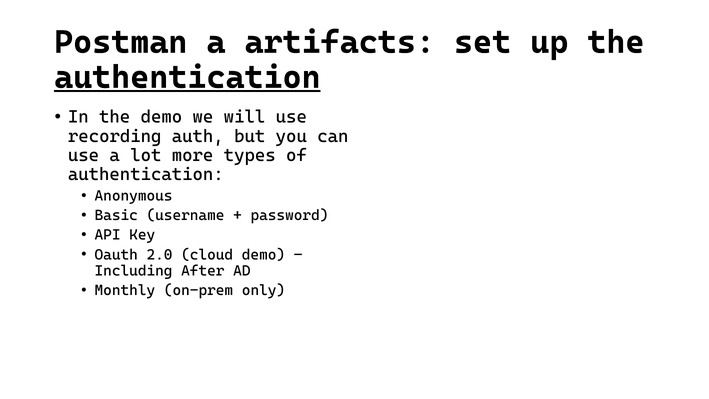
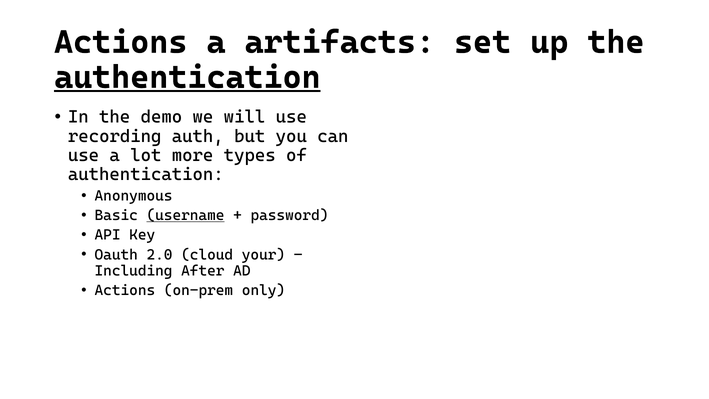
Postman at (121, 42): Postman -> Actions
username underline: none -> present
cloud demo: demo -> your
Monthly at (125, 290): Monthly -> Actions
